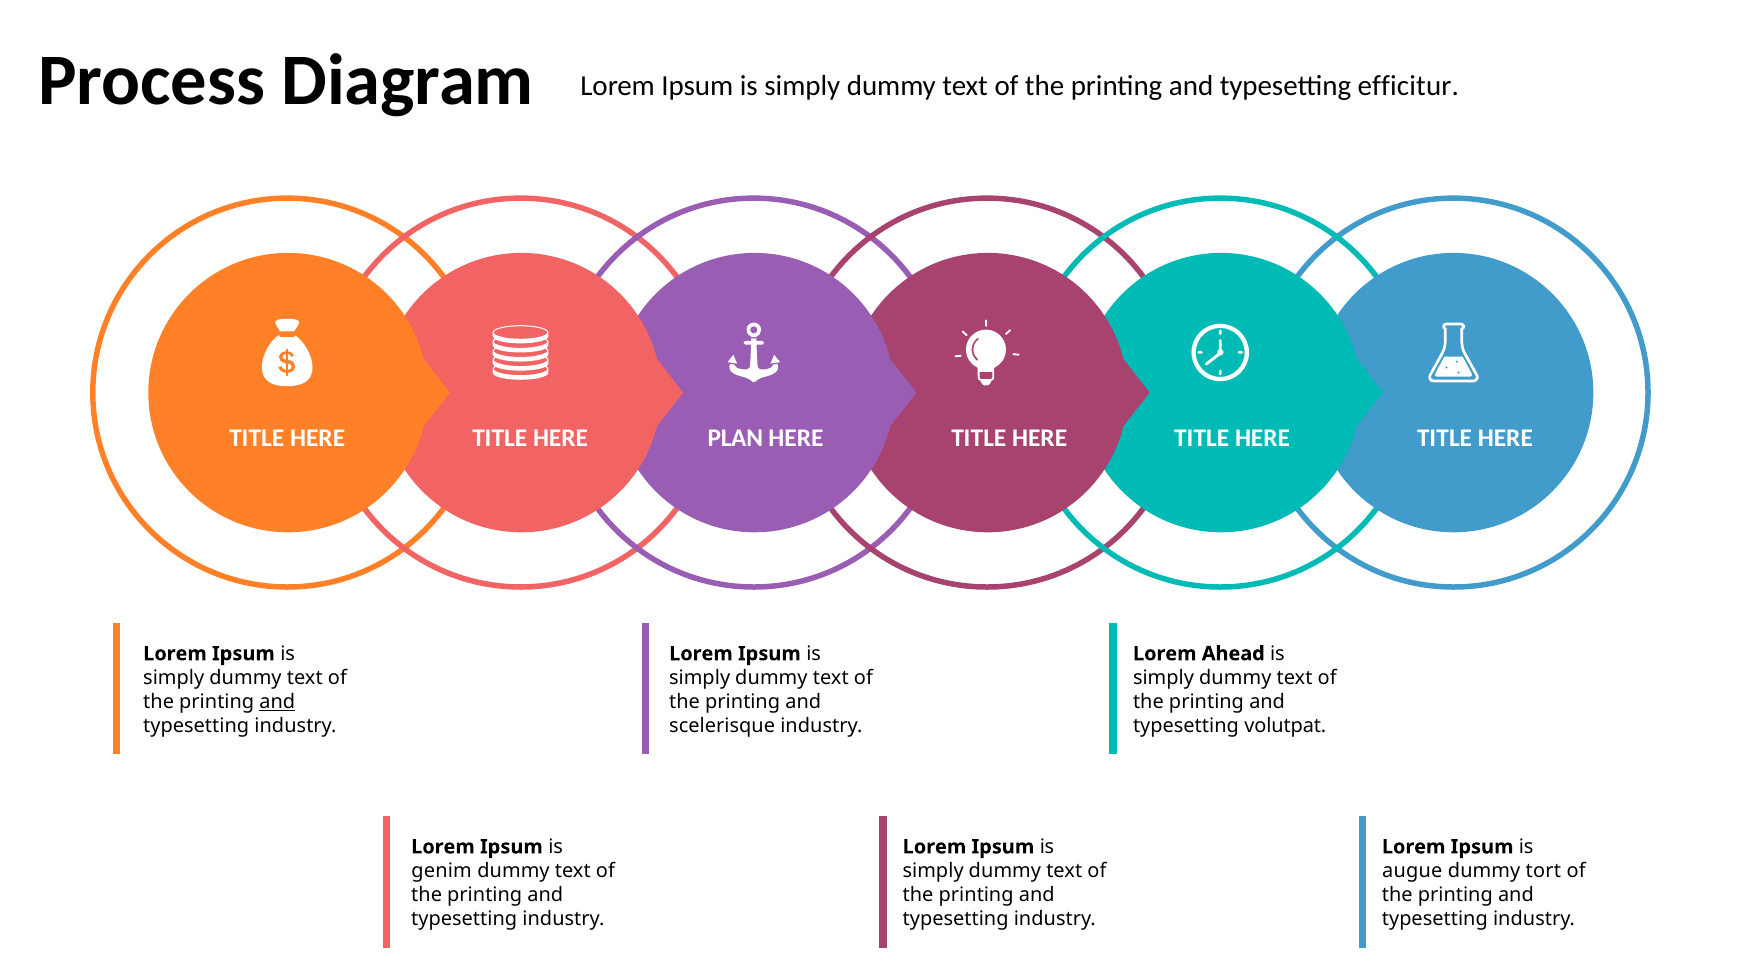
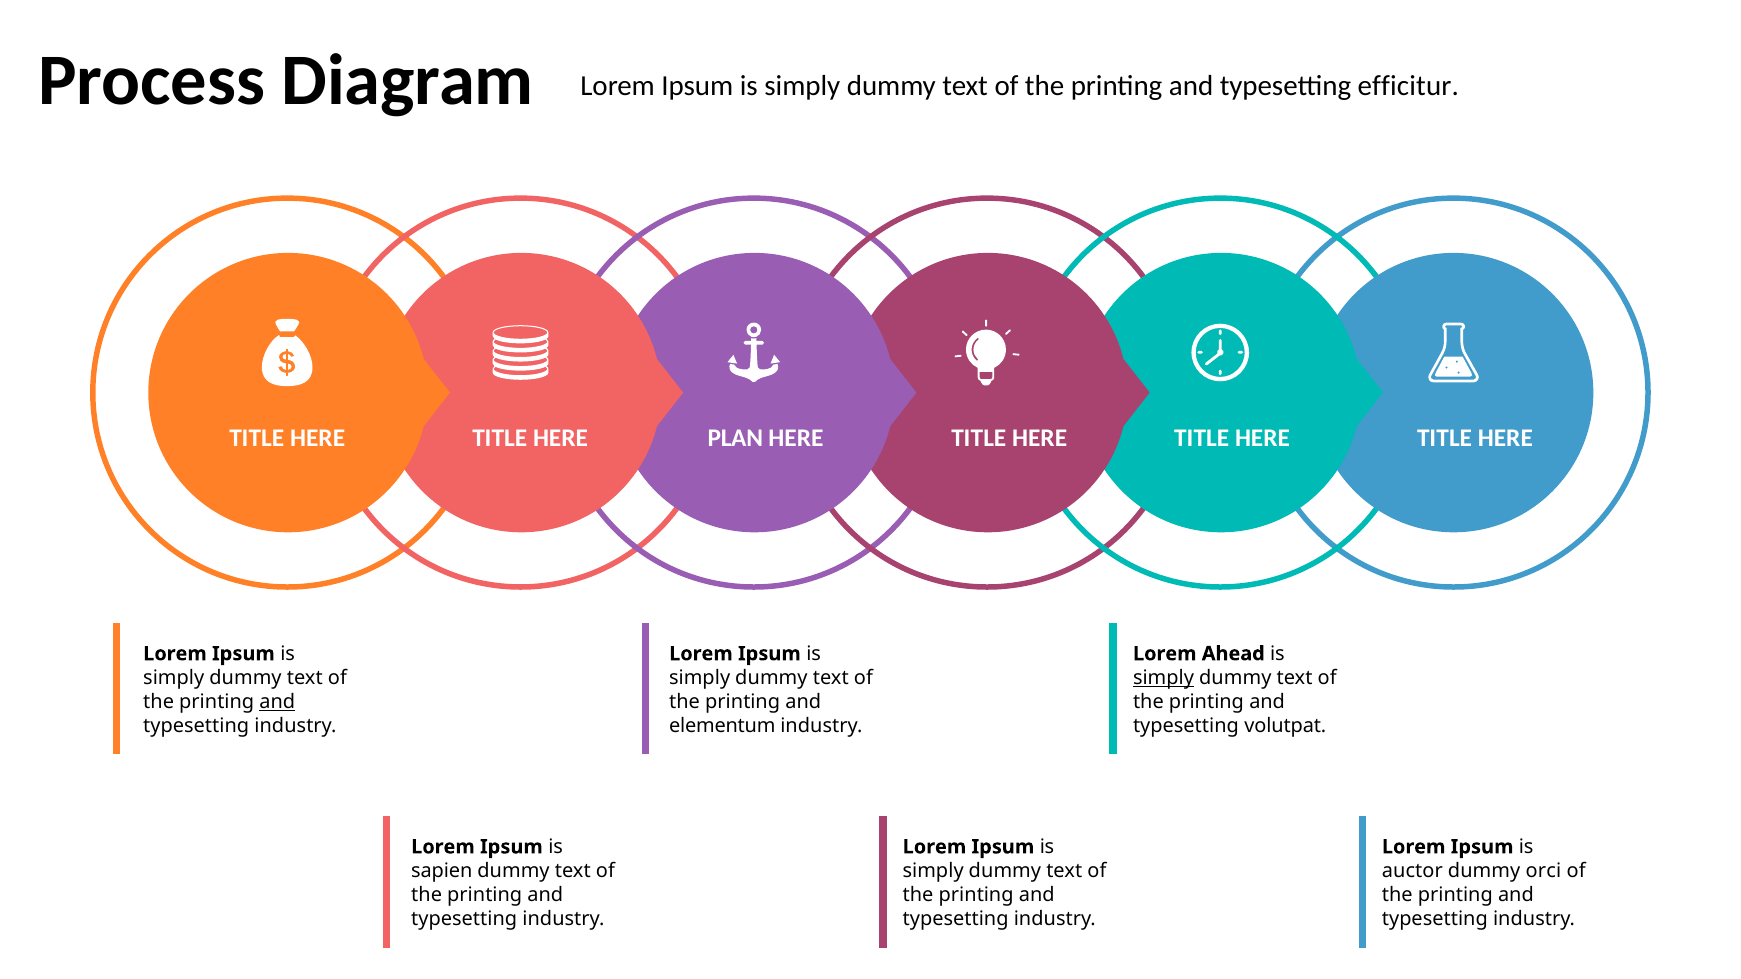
simply at (1164, 678) underline: none -> present
scelerisque: scelerisque -> elementum
genim: genim -> sapien
augue: augue -> auctor
tort: tort -> orci
